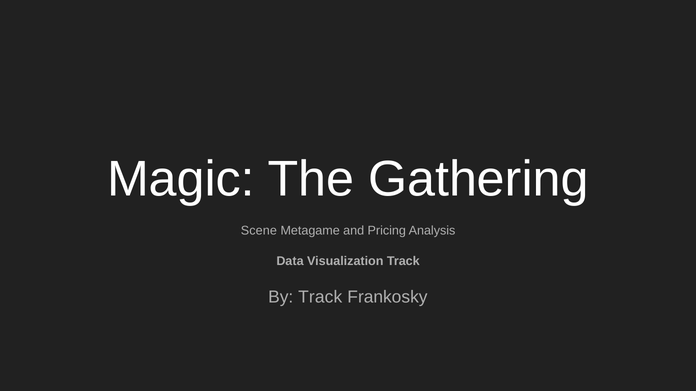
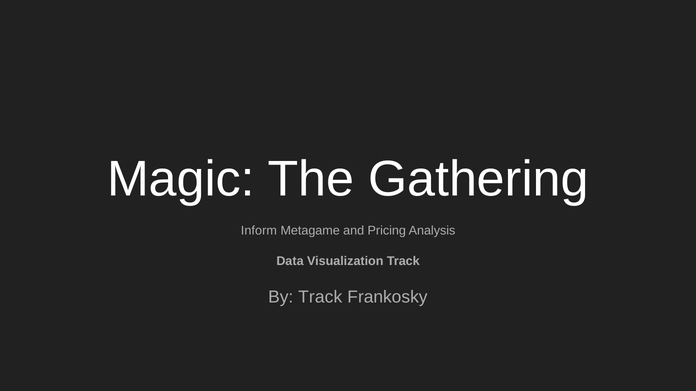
Scene: Scene -> Inform
